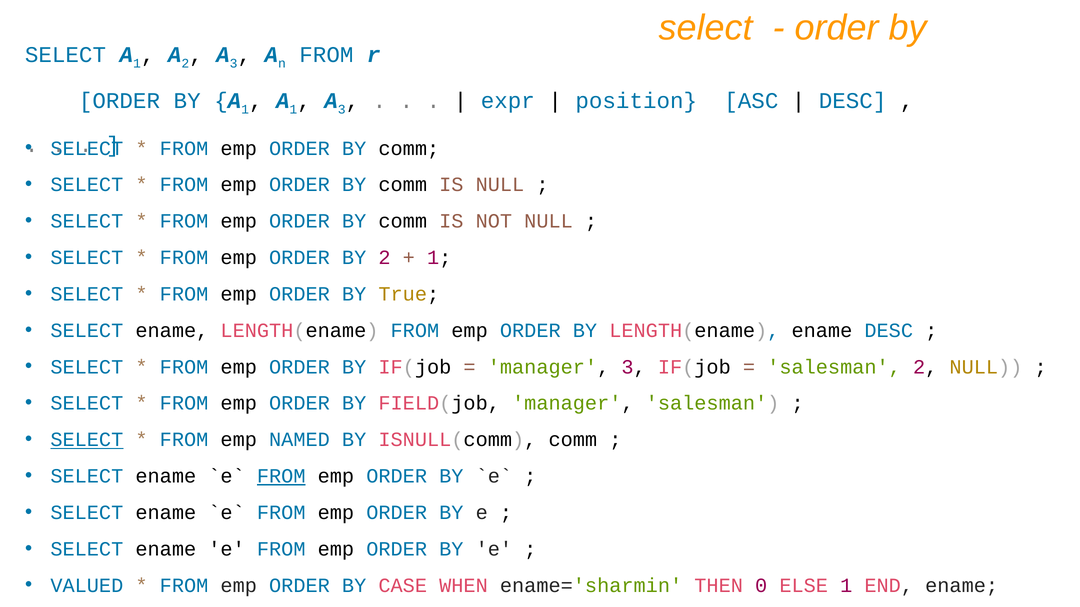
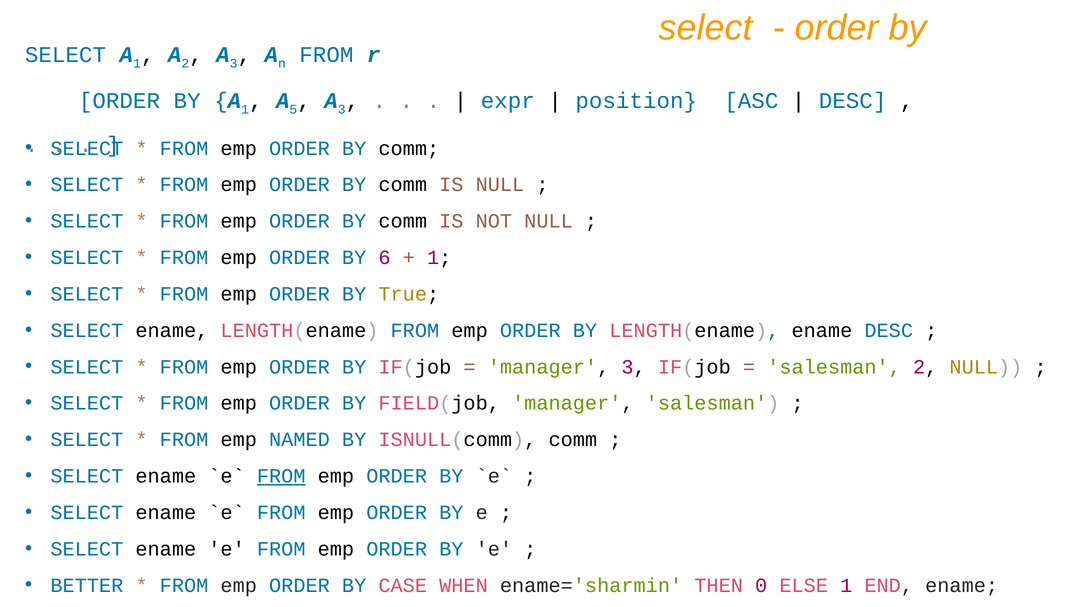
1 at (293, 109): 1 -> 5
BY 2: 2 -> 6
SELECT at (87, 440) underline: present -> none
VALUED: VALUED -> BETTER
